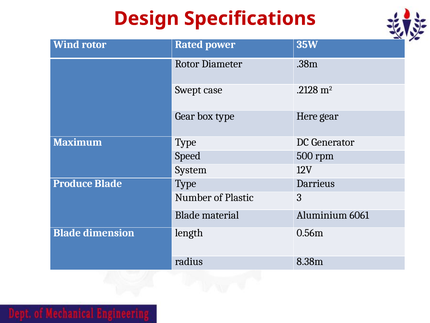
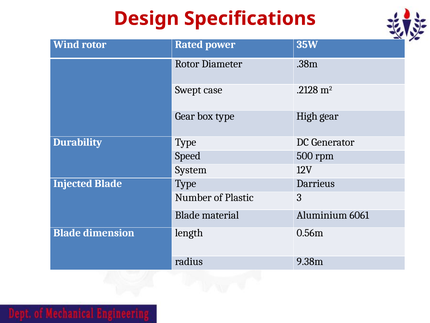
Here: Here -> High
Maximum: Maximum -> Durability
Produce: Produce -> Injected
8.38m: 8.38m -> 9.38m
